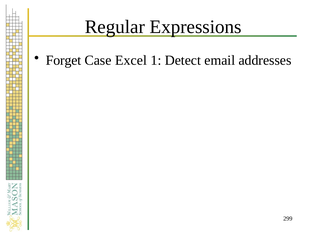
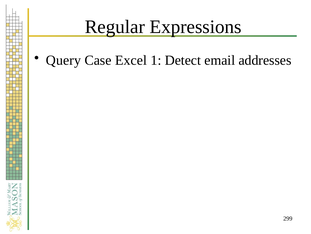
Forget: Forget -> Query
